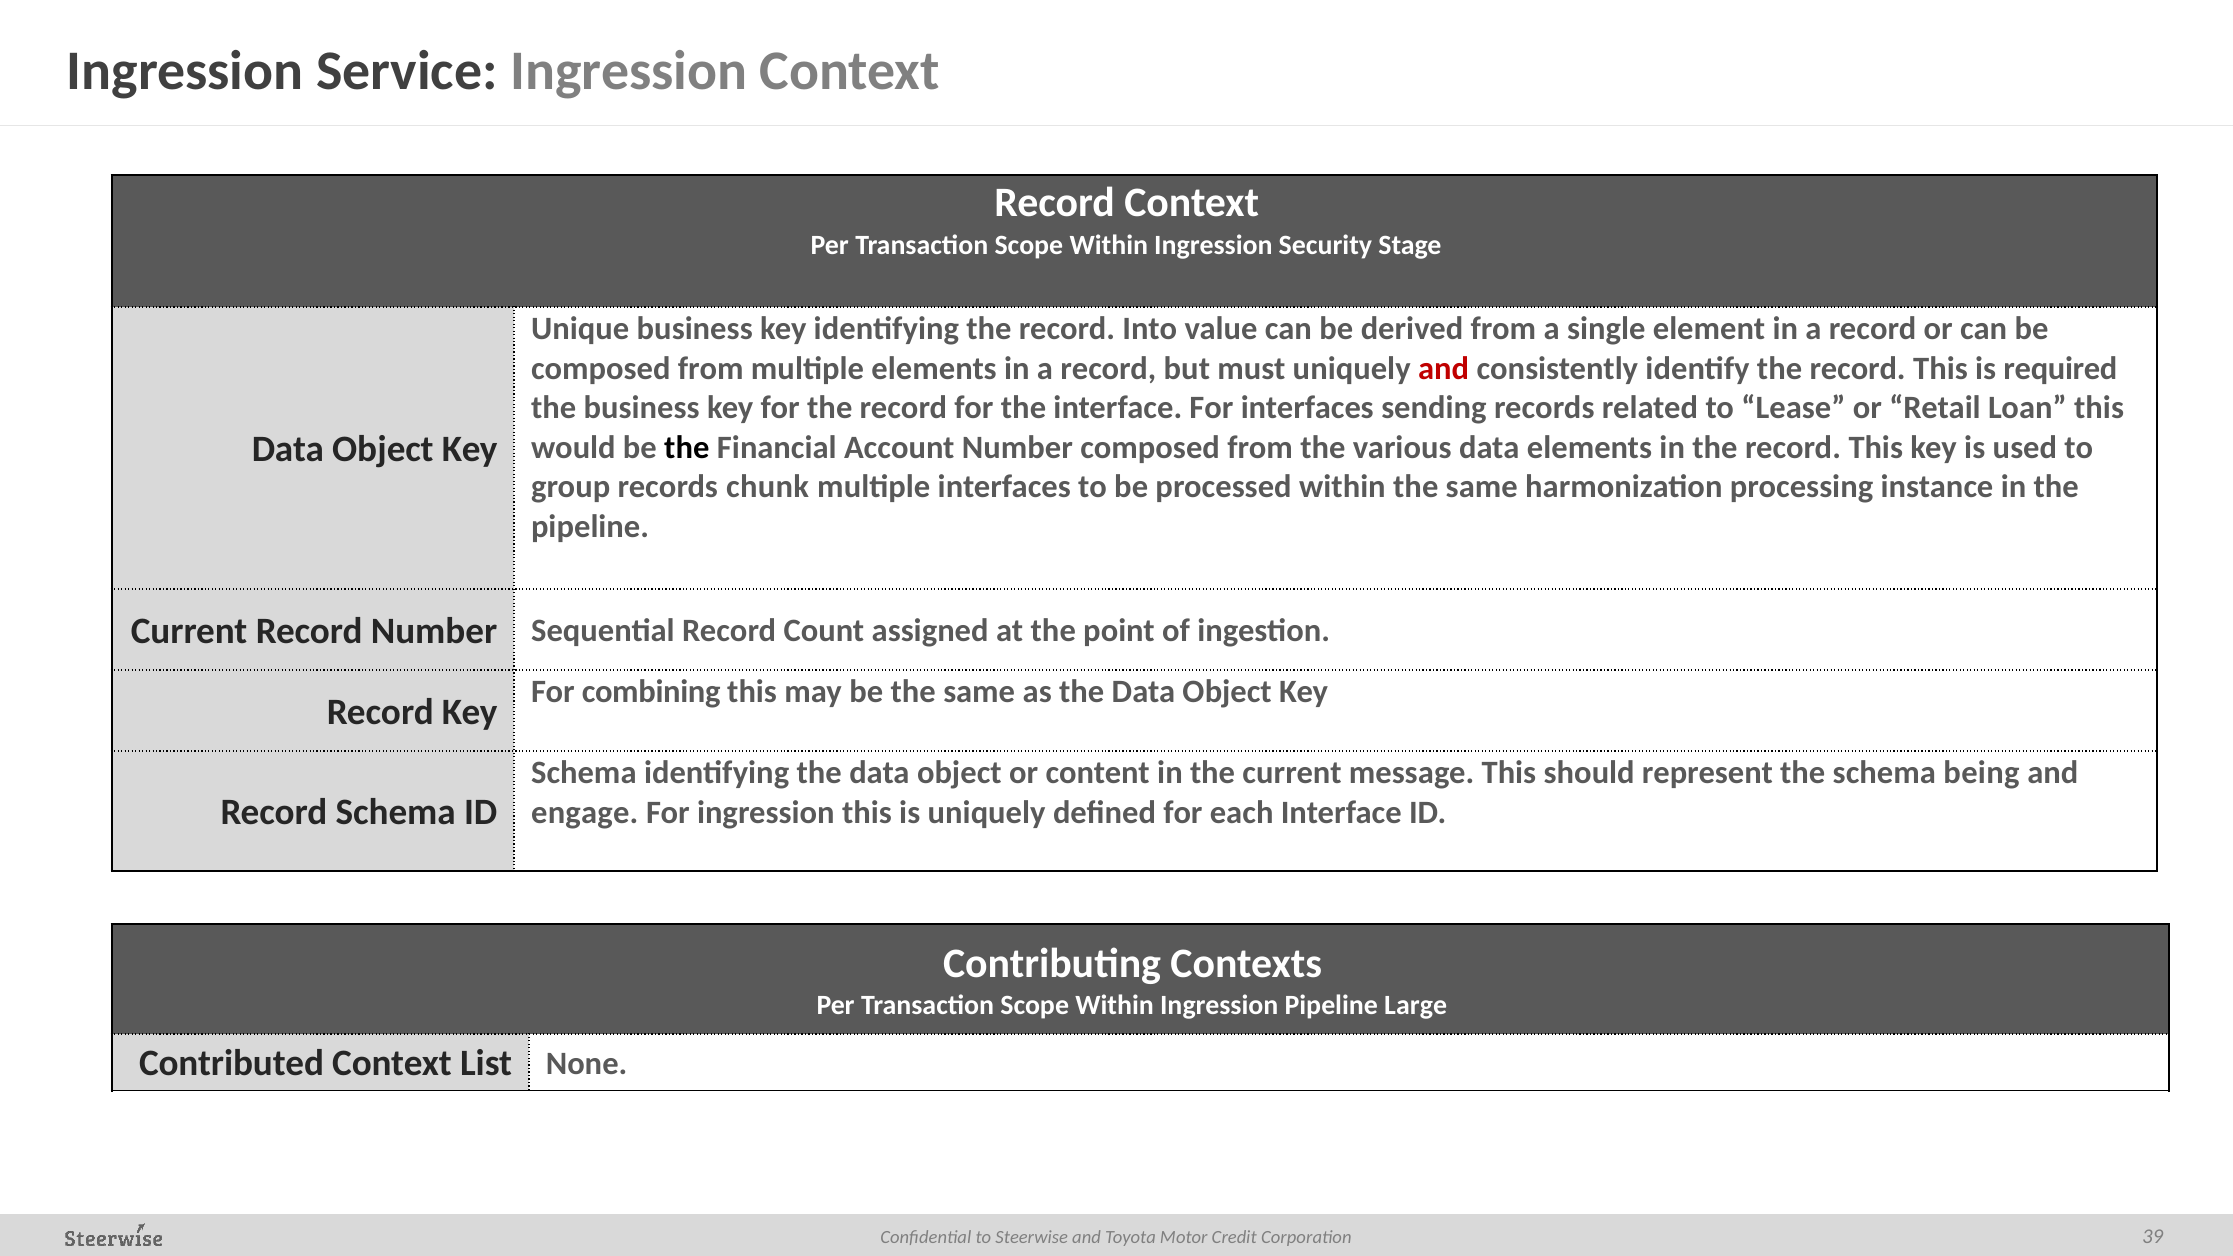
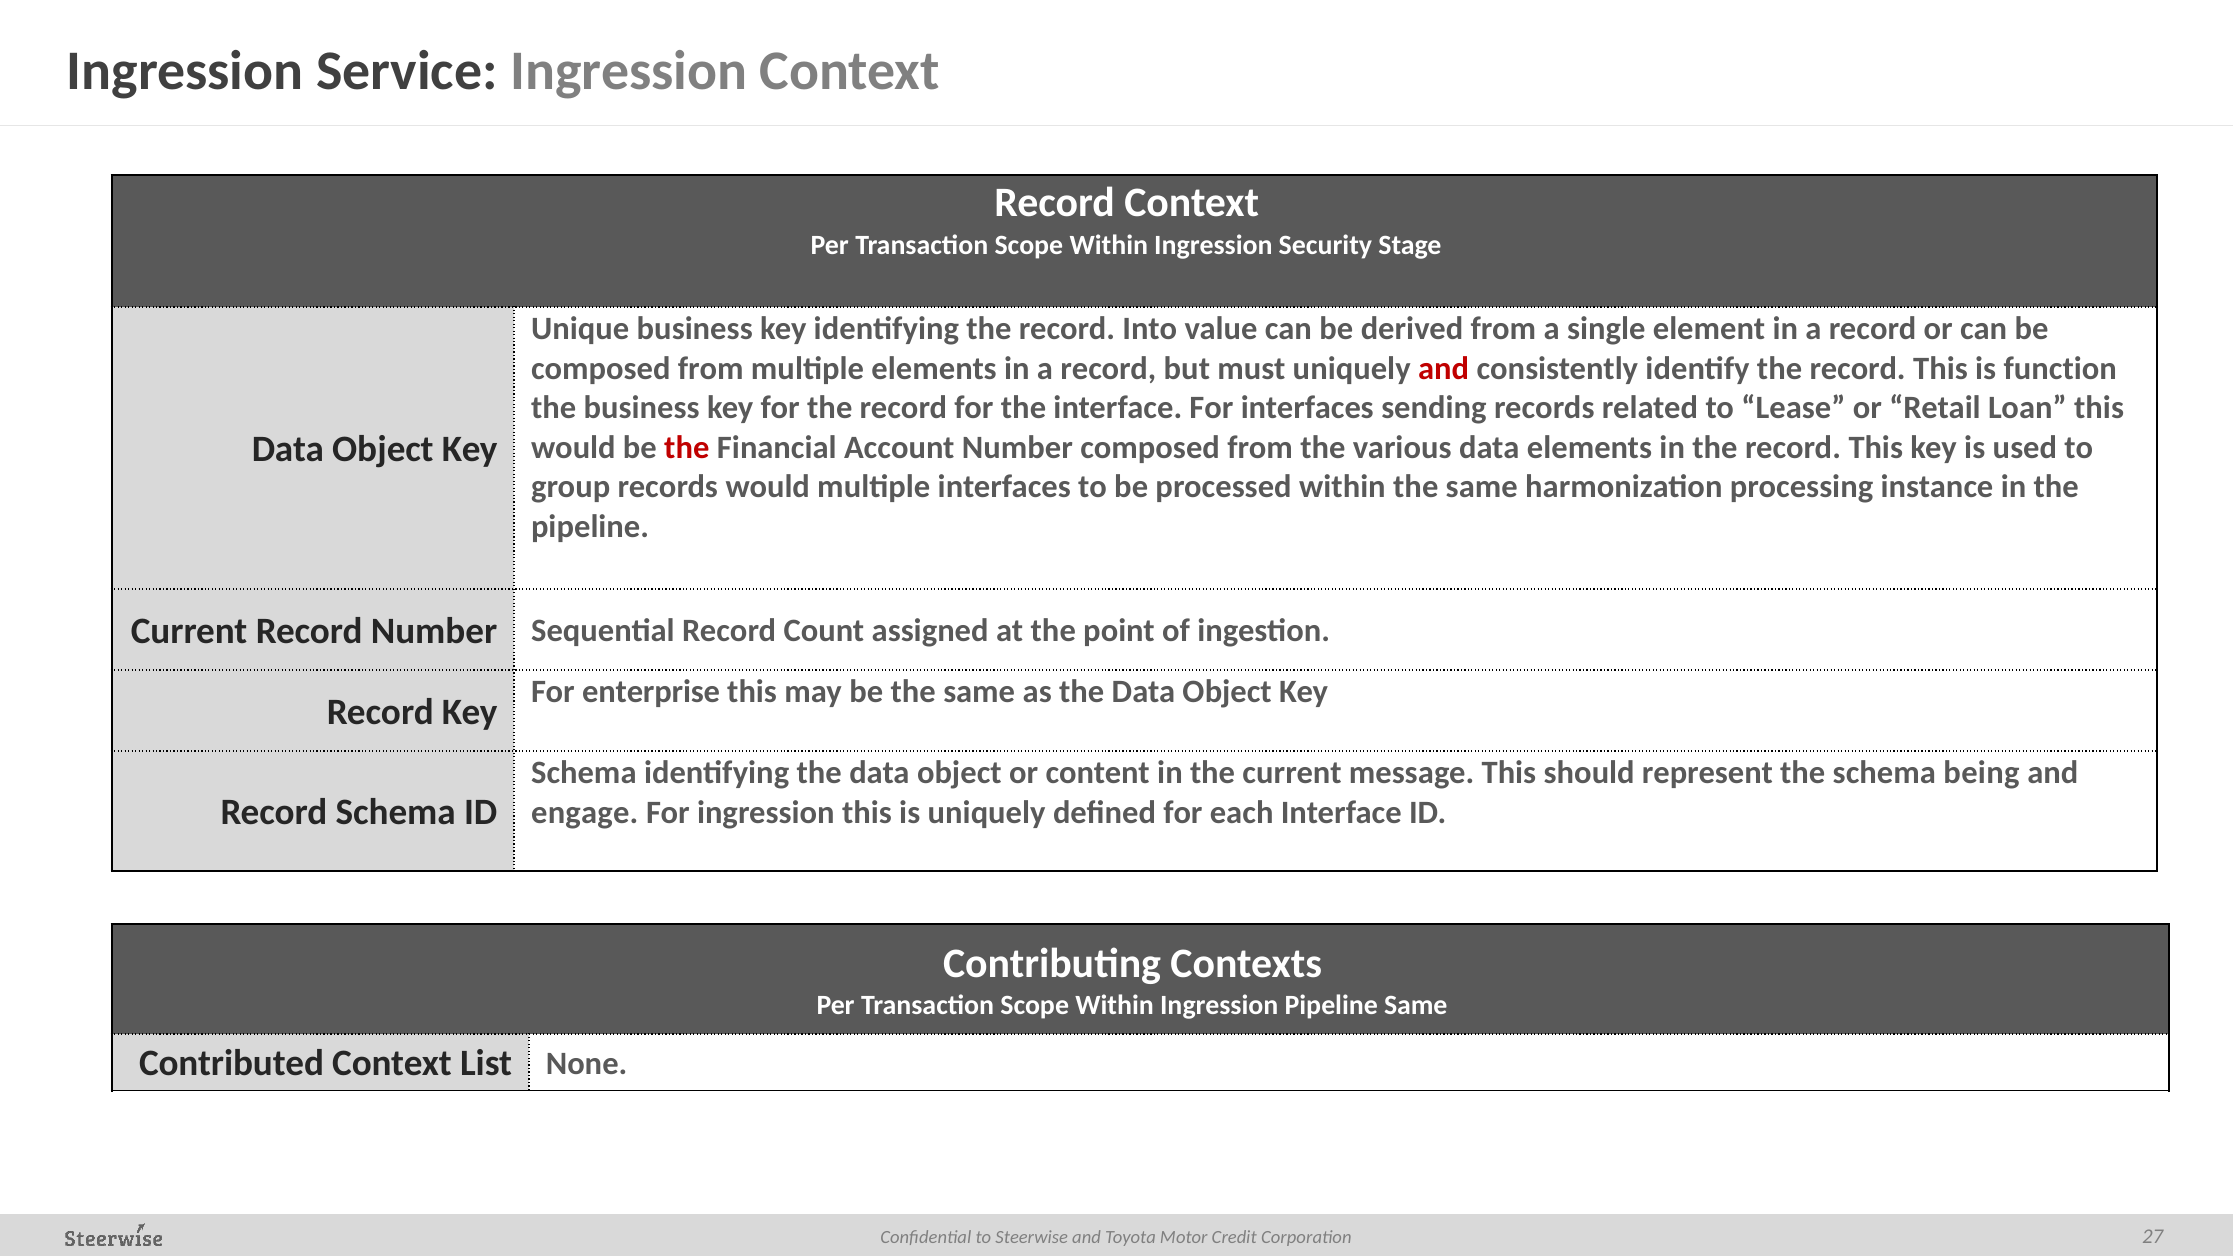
required: required -> function
the at (687, 448) colour: black -> red
records chunk: chunk -> would
combining: combining -> enterprise
Pipeline Large: Large -> Same
39: 39 -> 27
